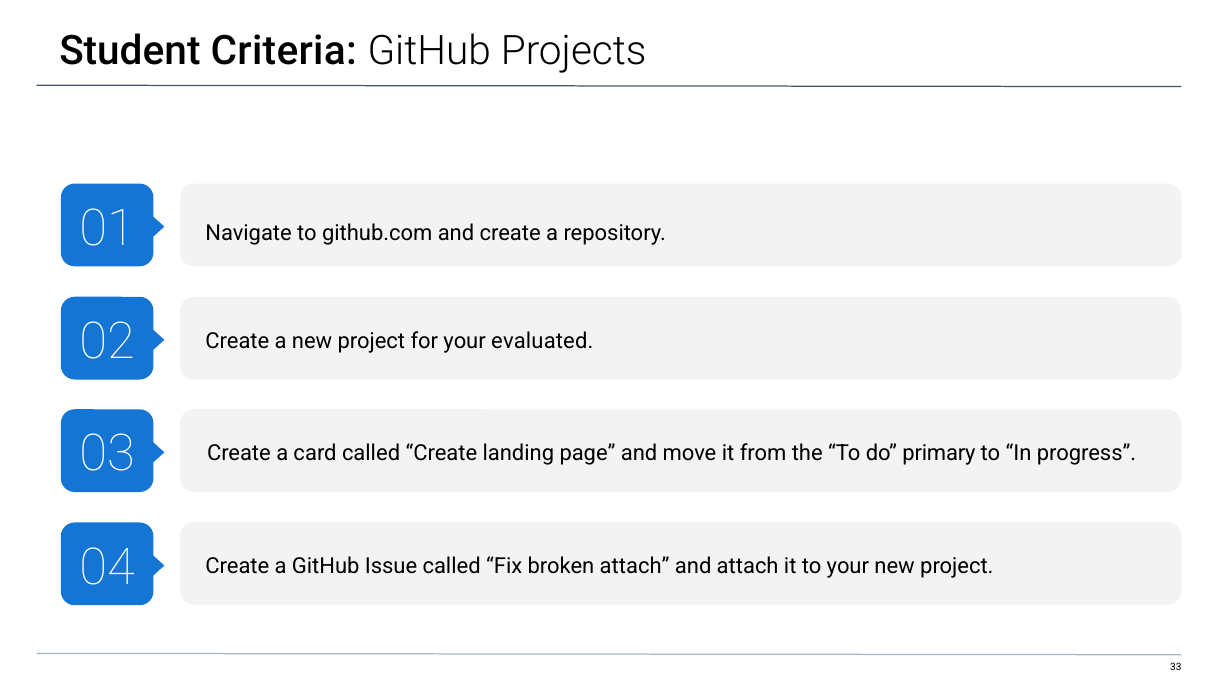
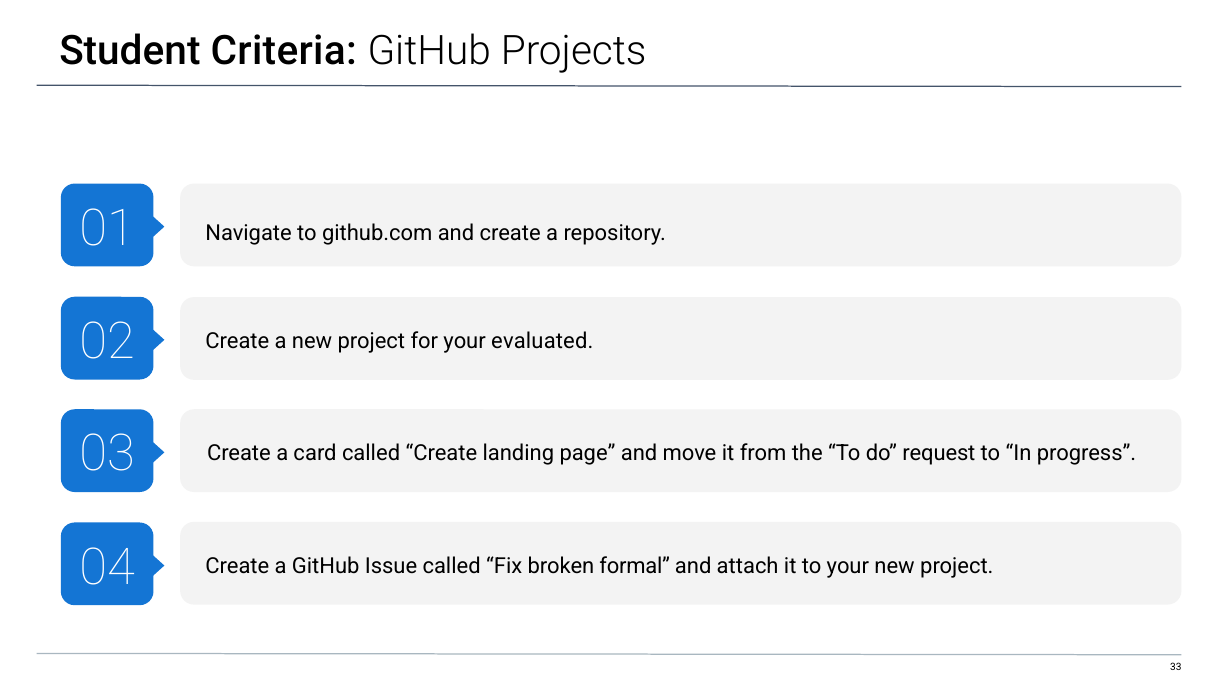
primary: primary -> request
broken attach: attach -> formal
